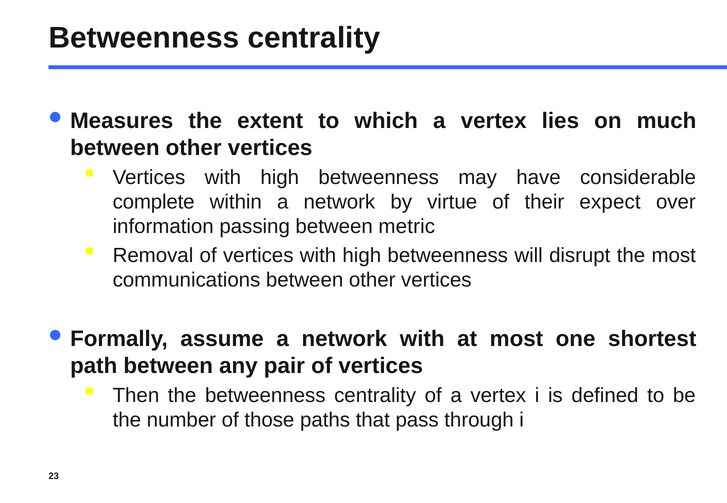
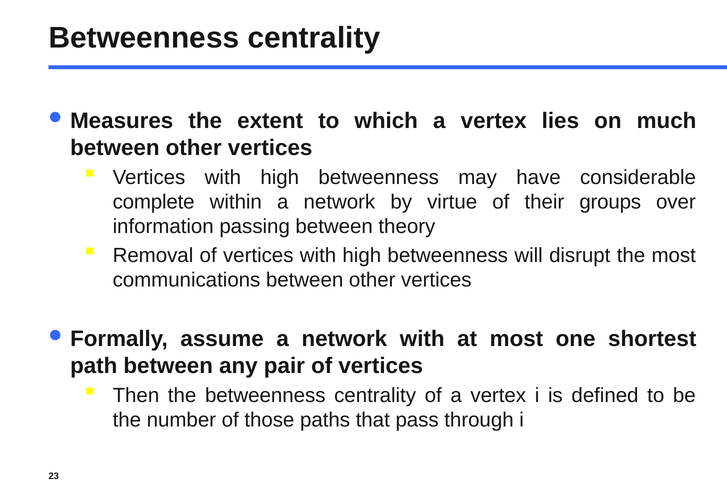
expect: expect -> groups
metric: metric -> theory
